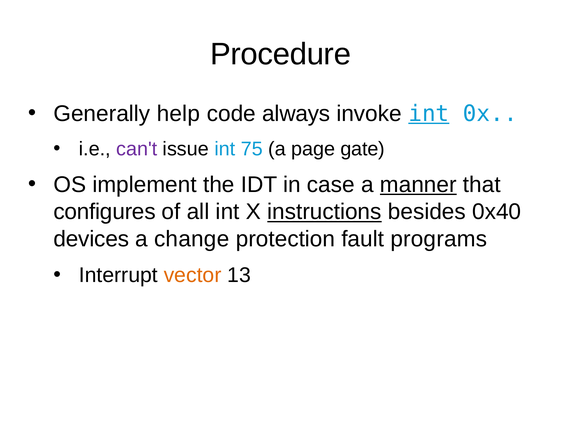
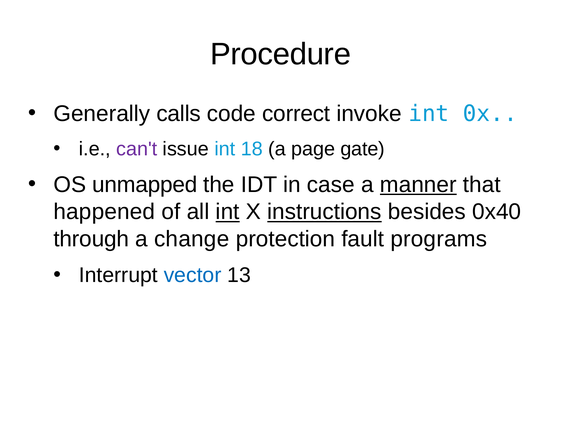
help: help -> calls
always: always -> correct
int at (429, 114) underline: present -> none
75: 75 -> 18
implement: implement -> unmapped
configures: configures -> happened
int at (228, 212) underline: none -> present
devices: devices -> through
vector colour: orange -> blue
